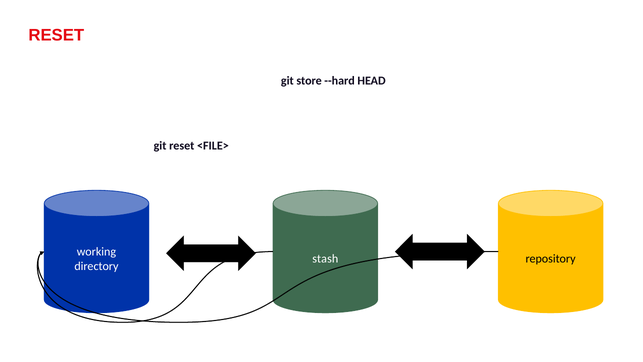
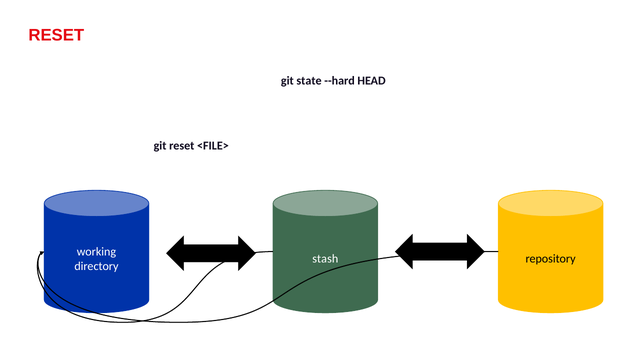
store: store -> state
